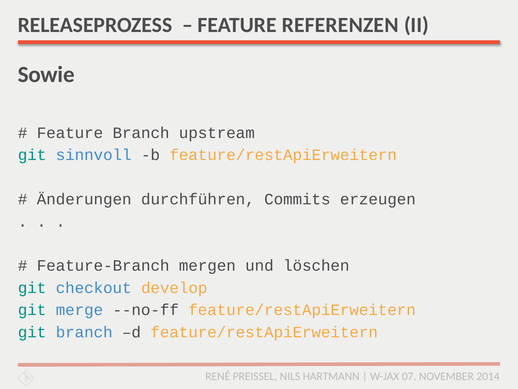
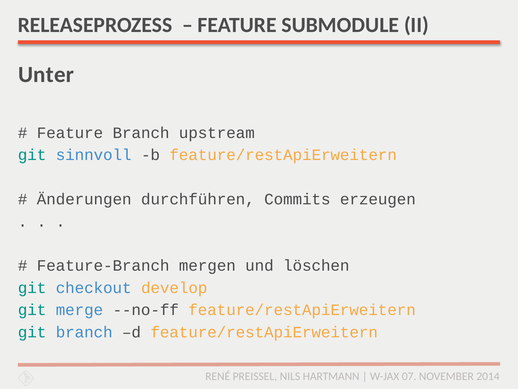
REFERENZEN: REFERENZEN -> SUBMODULE
Sowie: Sowie -> Unter
